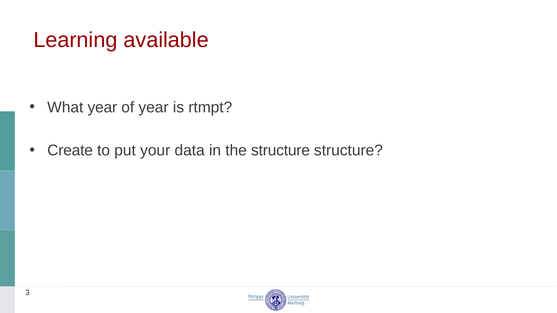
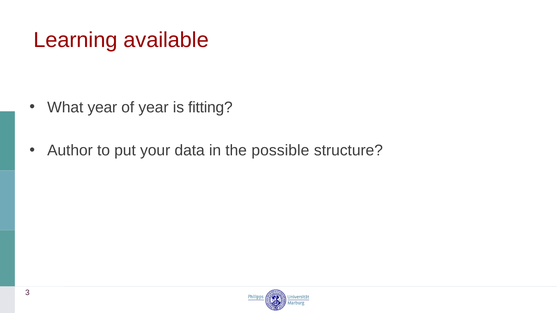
rtmpt: rtmpt -> fitting
Create: Create -> Author
the structure: structure -> possible
